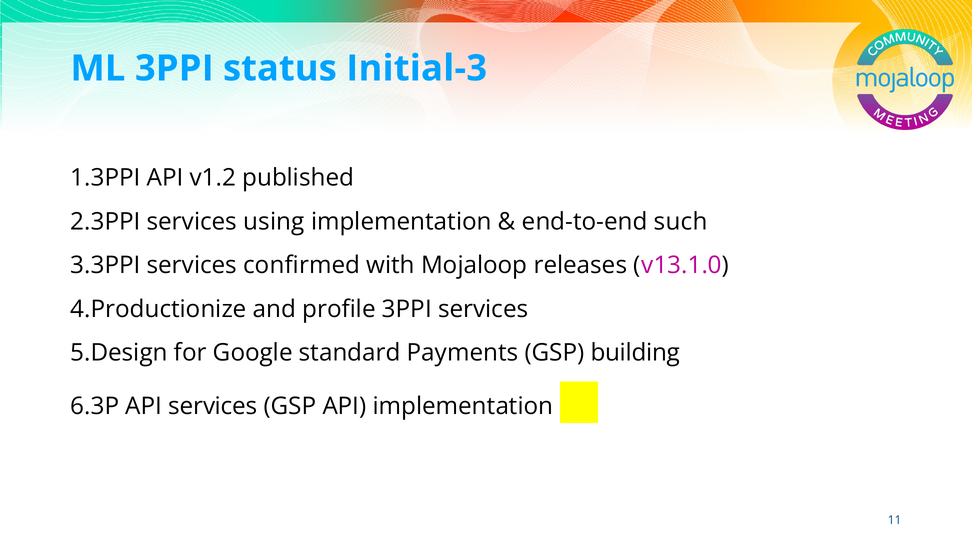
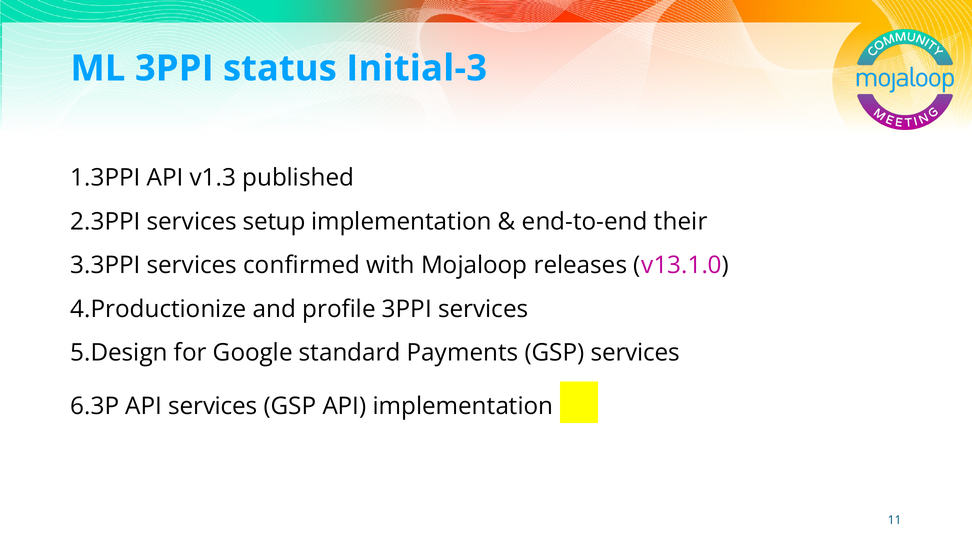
v1.2: v1.2 -> v1.3
using: using -> setup
such: such -> their
GSP building: building -> services
